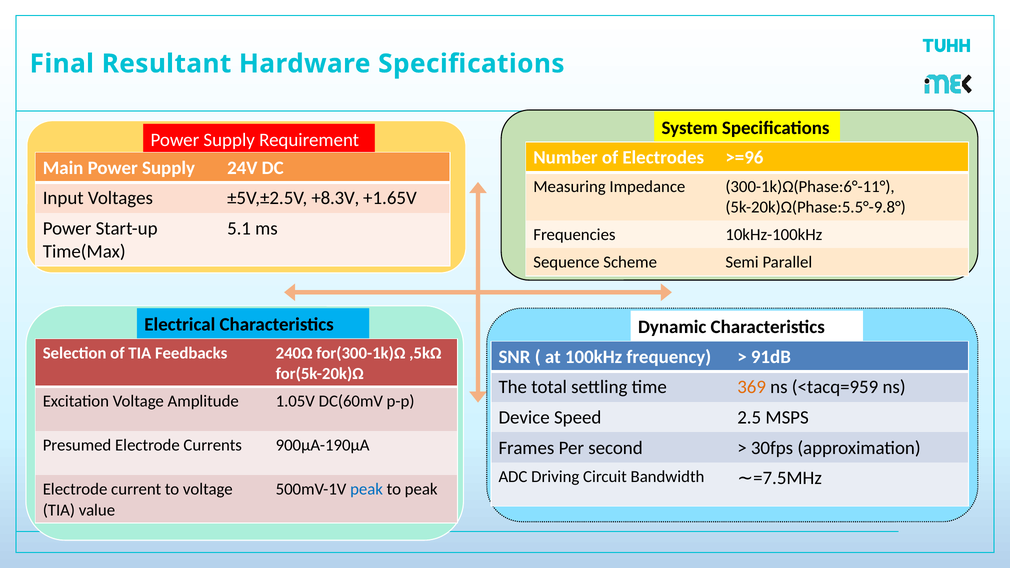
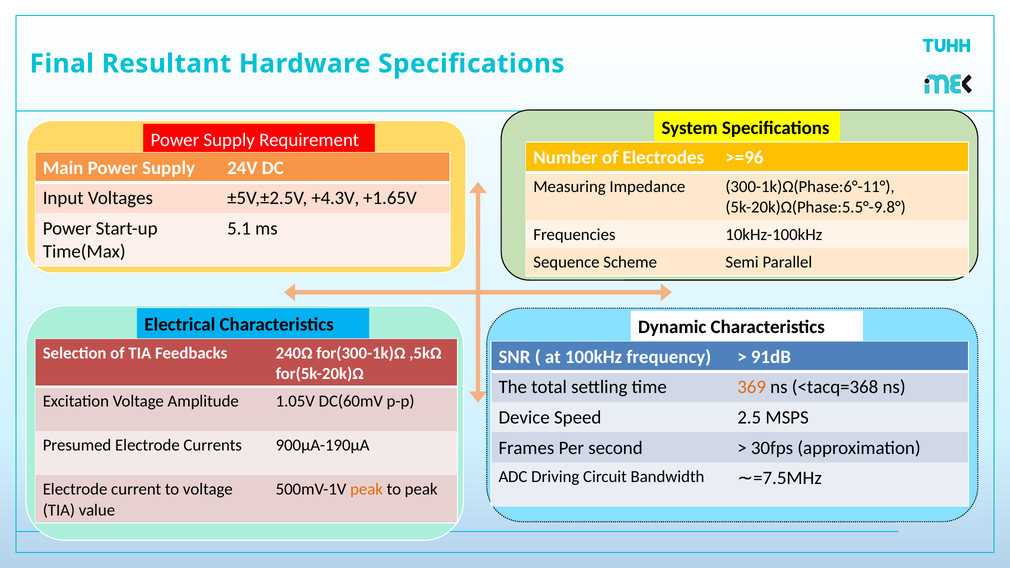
+8.3V: +8.3V -> +4.3V
<tacq=959: <tacq=959 -> <tacq=368
peak at (367, 490) colour: blue -> orange
